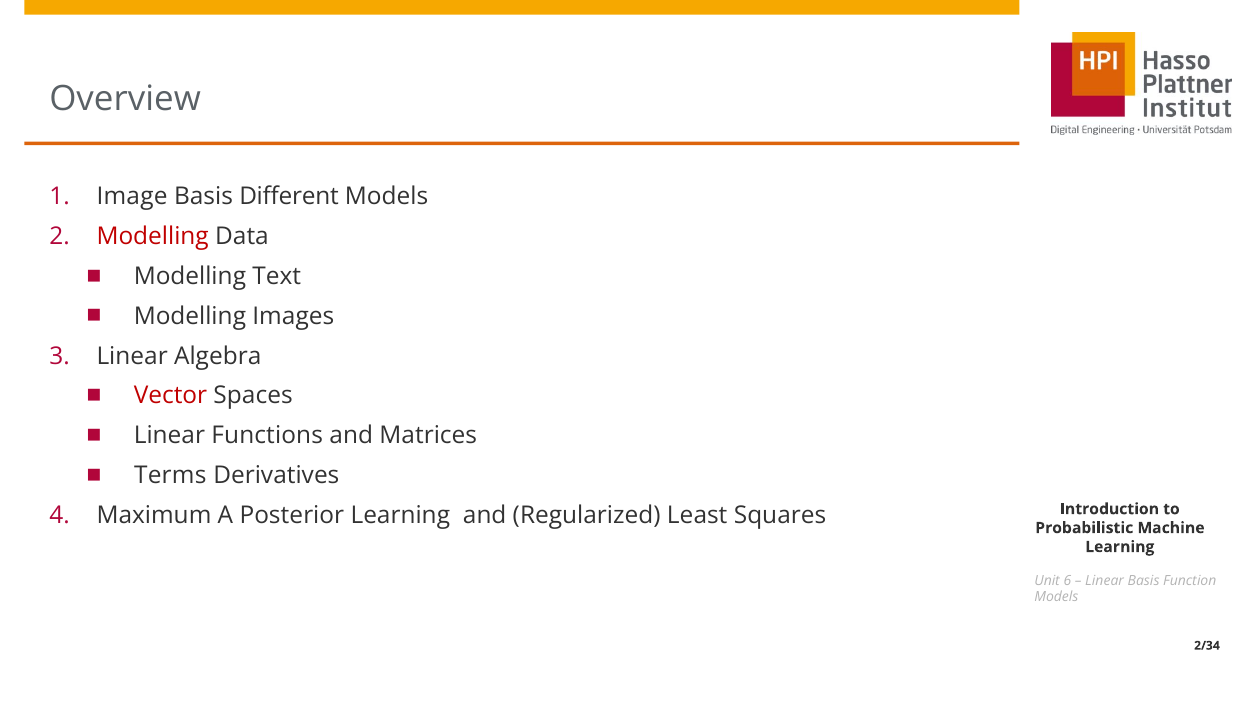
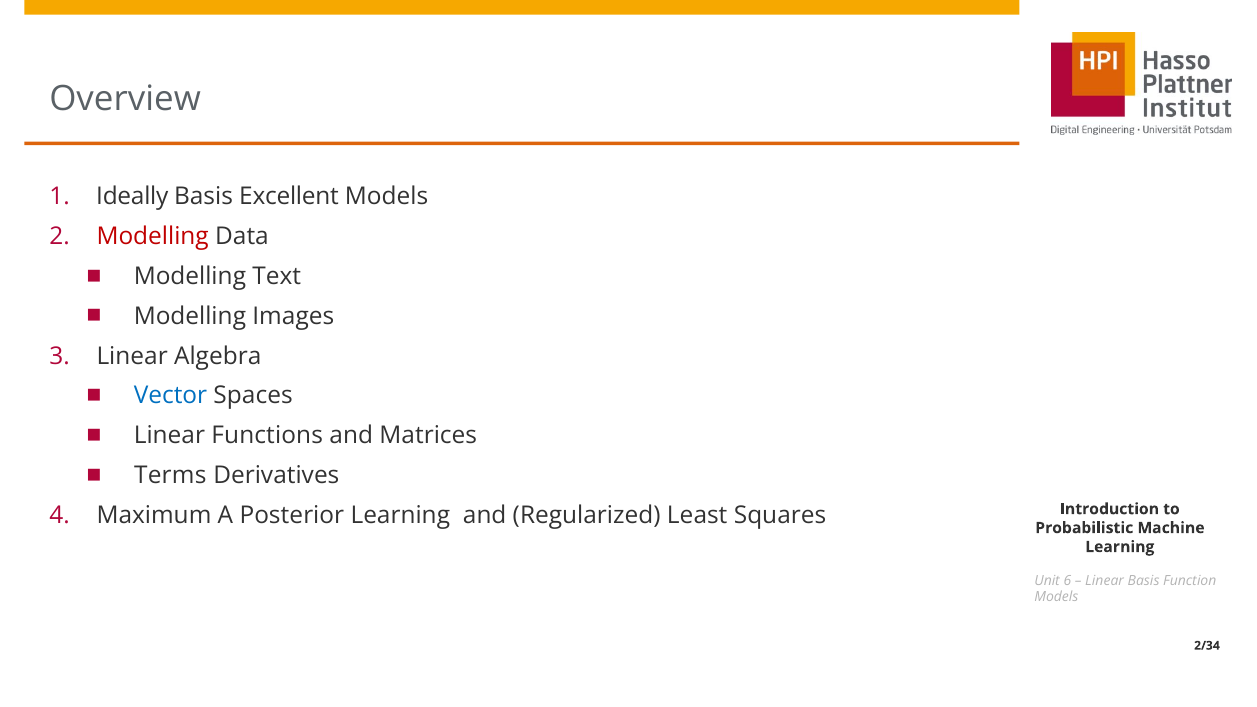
Image: Image -> Ideally
Different: Different -> Excellent
Vector colour: red -> blue
